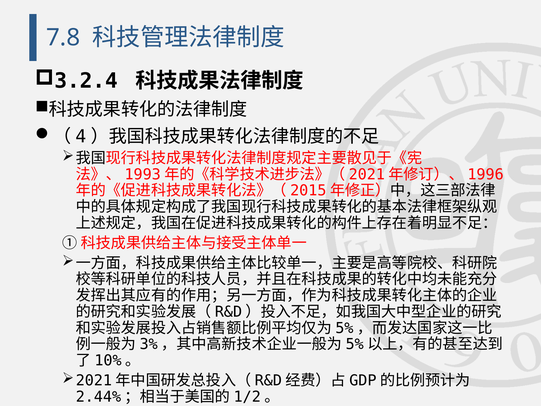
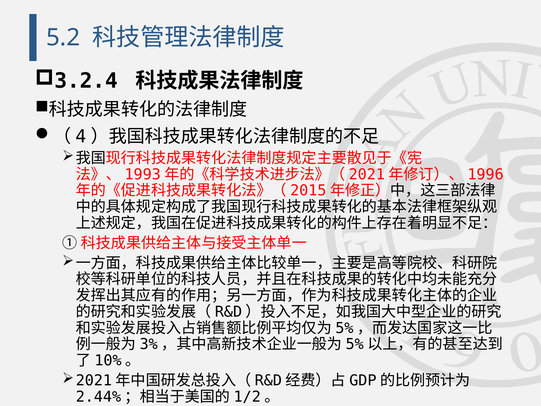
7.8: 7.8 -> 5.2
